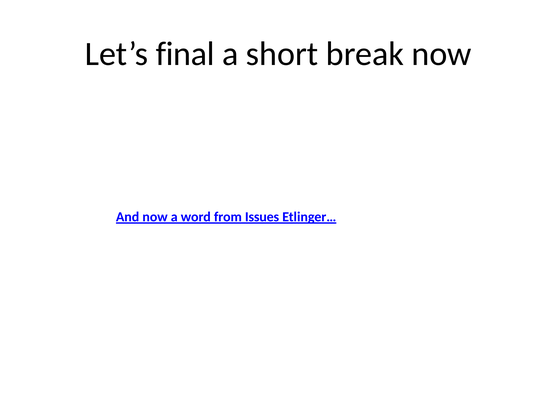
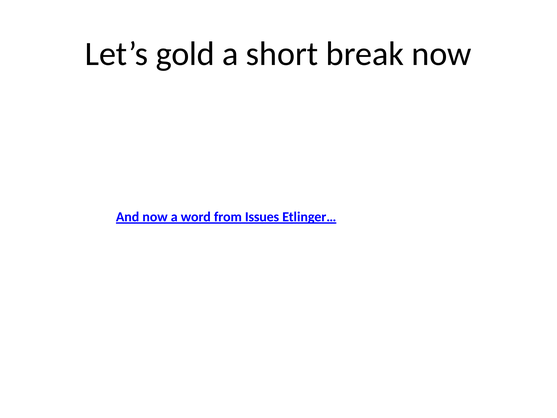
final: final -> gold
